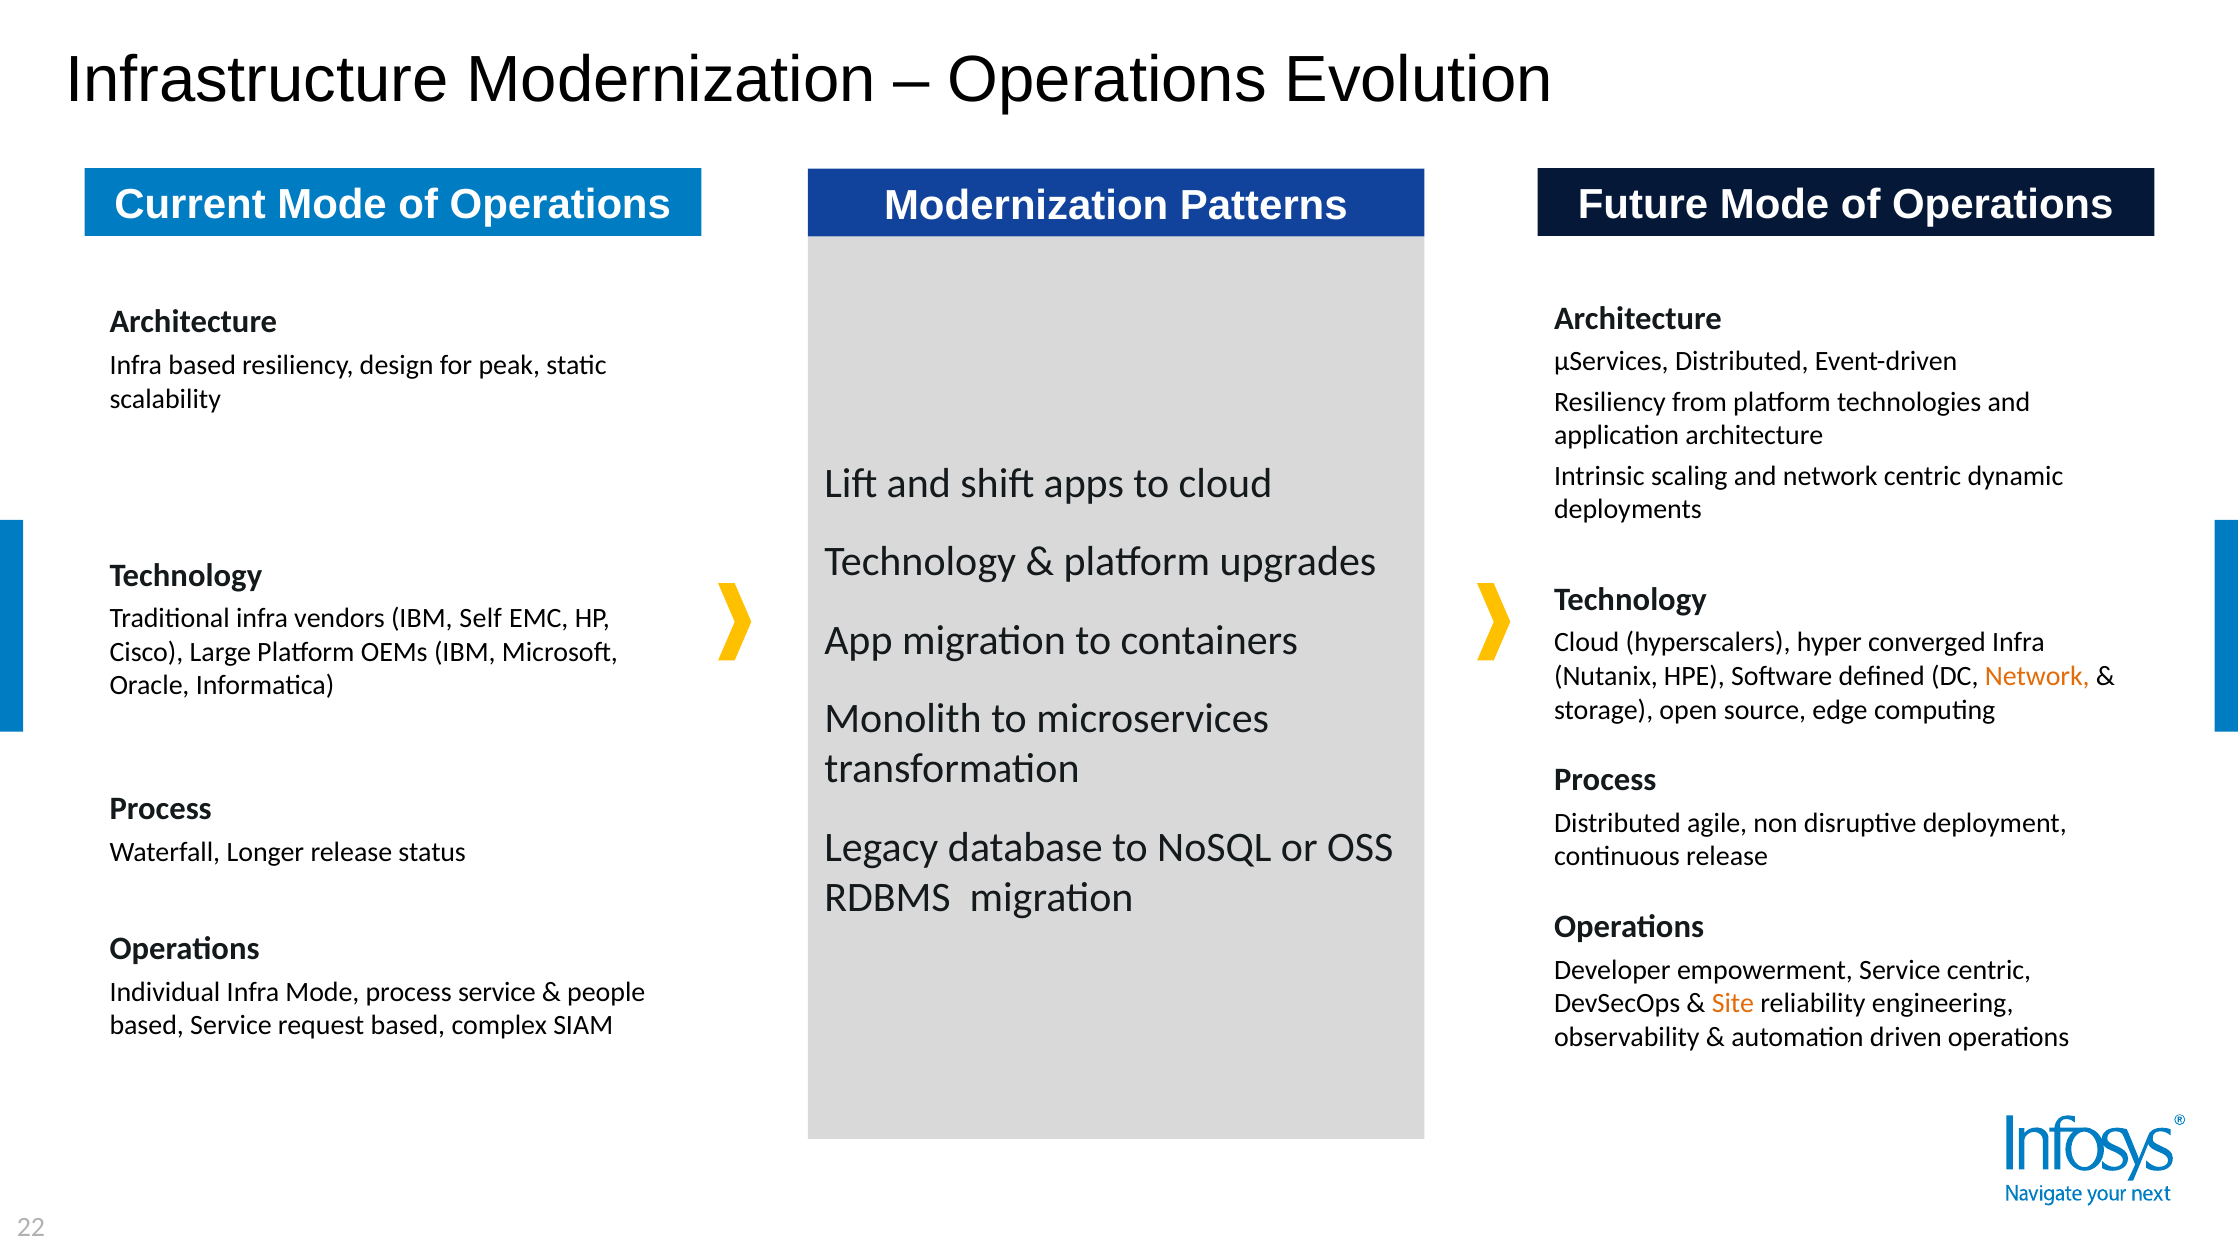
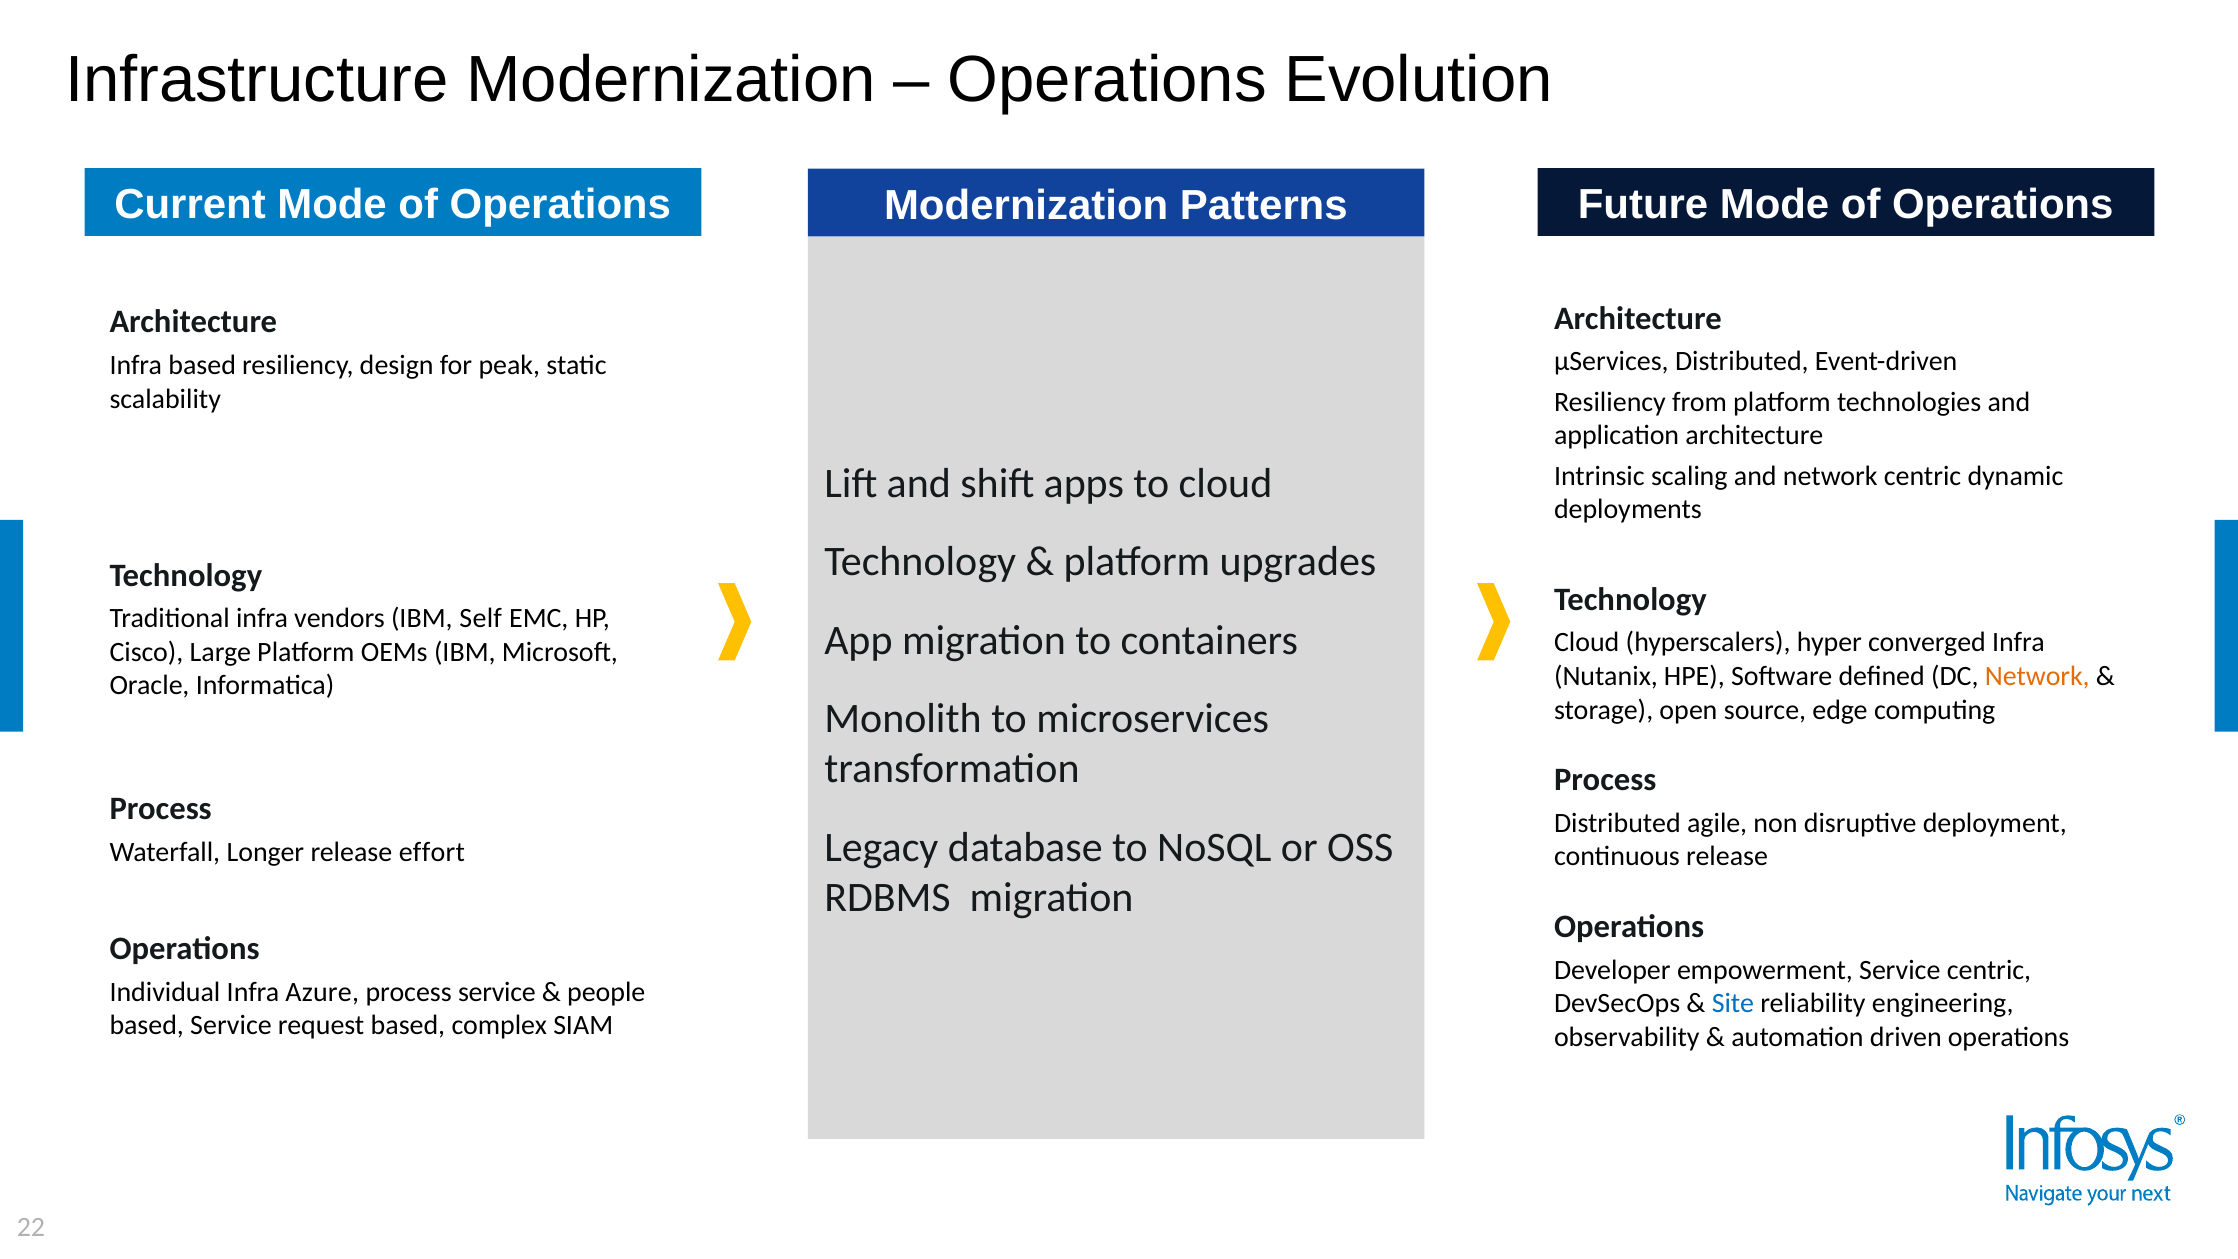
status: status -> effort
Infra Mode: Mode -> Azure
Site colour: orange -> blue
